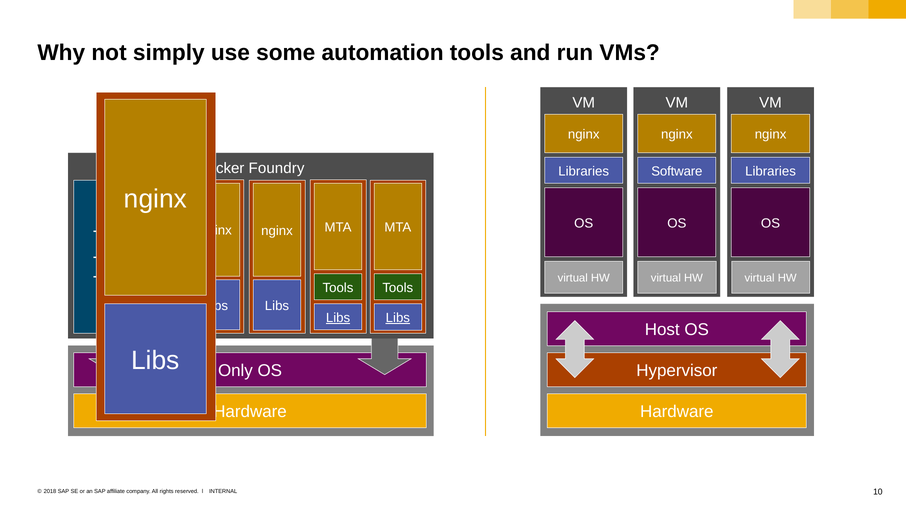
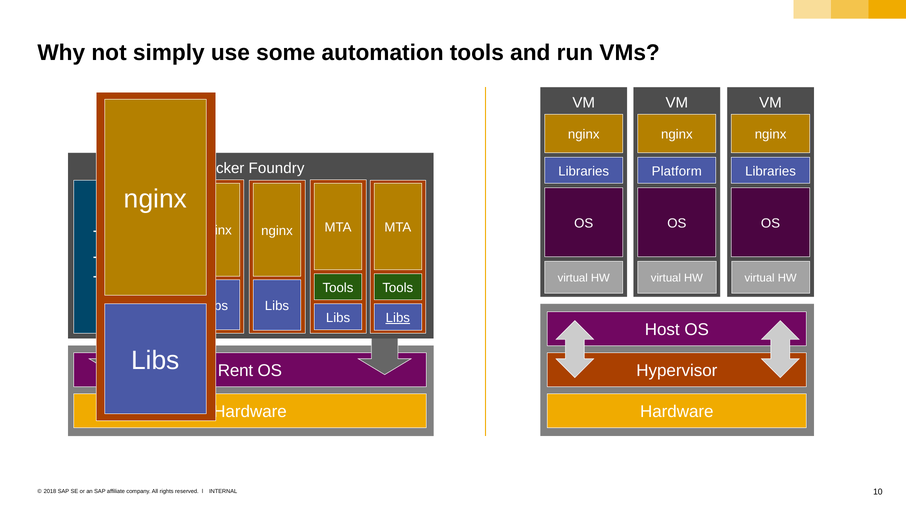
Software: Software -> Platform
Libs at (338, 317) underline: present -> none
Only: Only -> Rent
